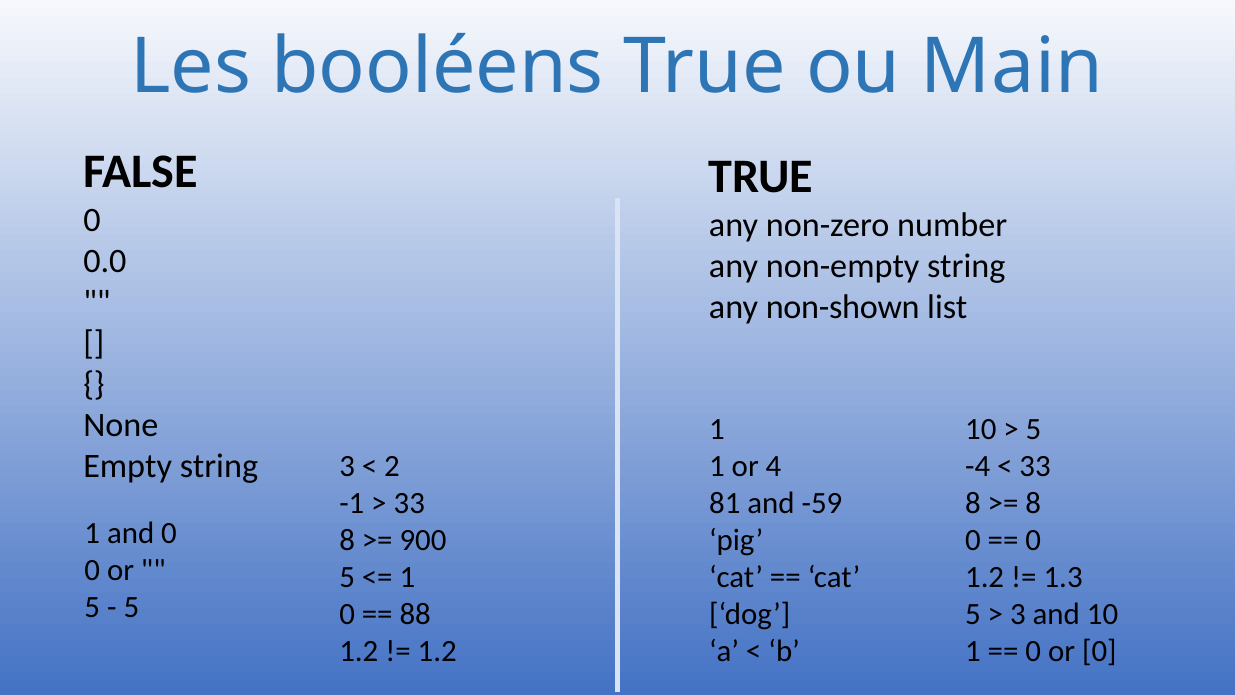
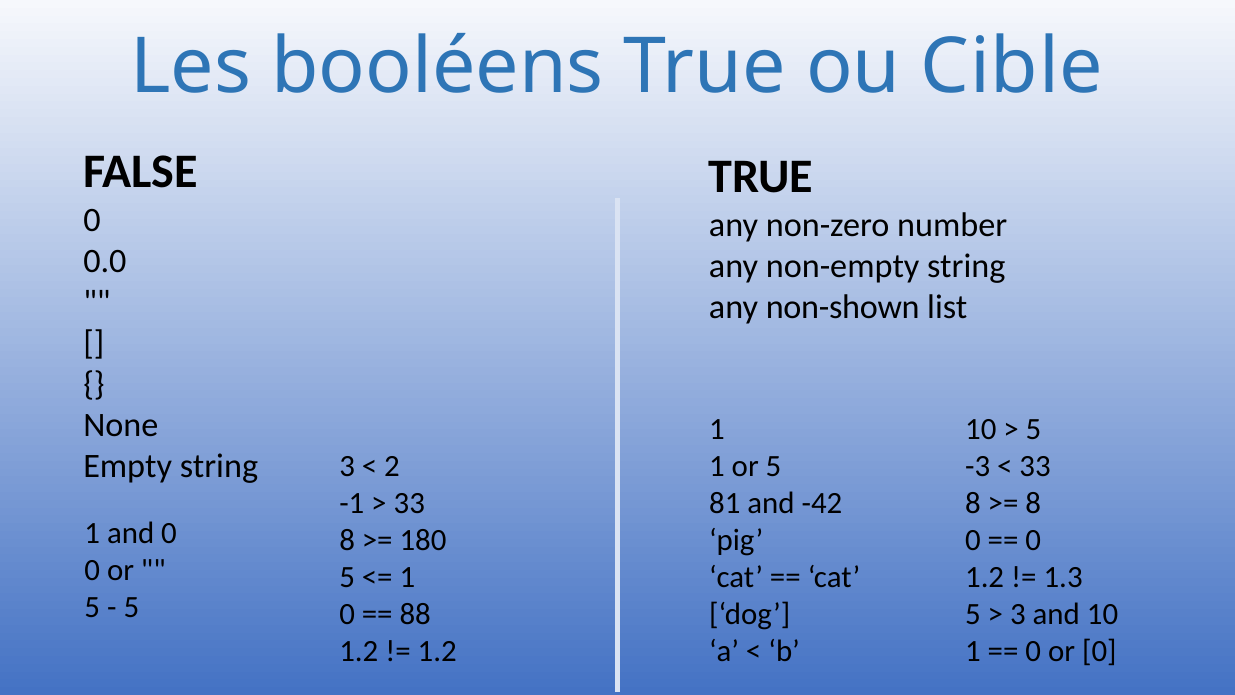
Main: Main -> Cible
or 4: 4 -> 5
-4: -4 -> -3
-59: -59 -> -42
900: 900 -> 180
